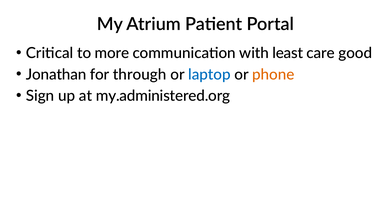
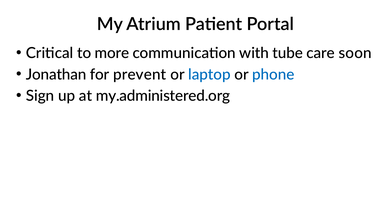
least: least -> tube
good: good -> soon
through: through -> prevent
phone colour: orange -> blue
